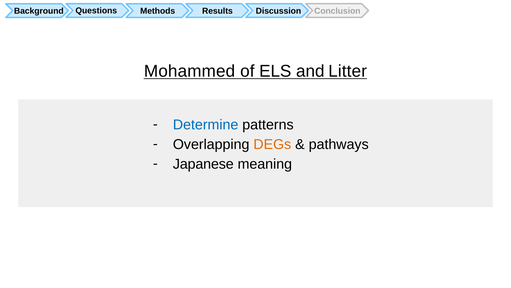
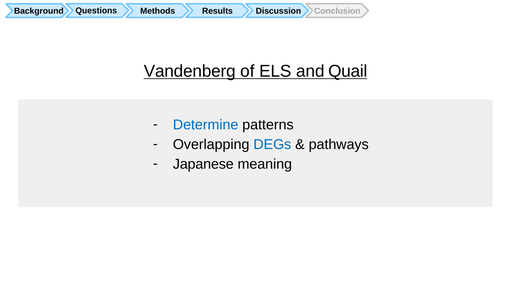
Mohammed: Mohammed -> Vandenberg
Litter: Litter -> Quail
DEGs colour: orange -> blue
